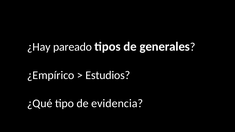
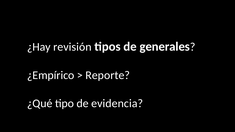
pareado: pareado -> revisión
Estudios: Estudios -> Reporte
